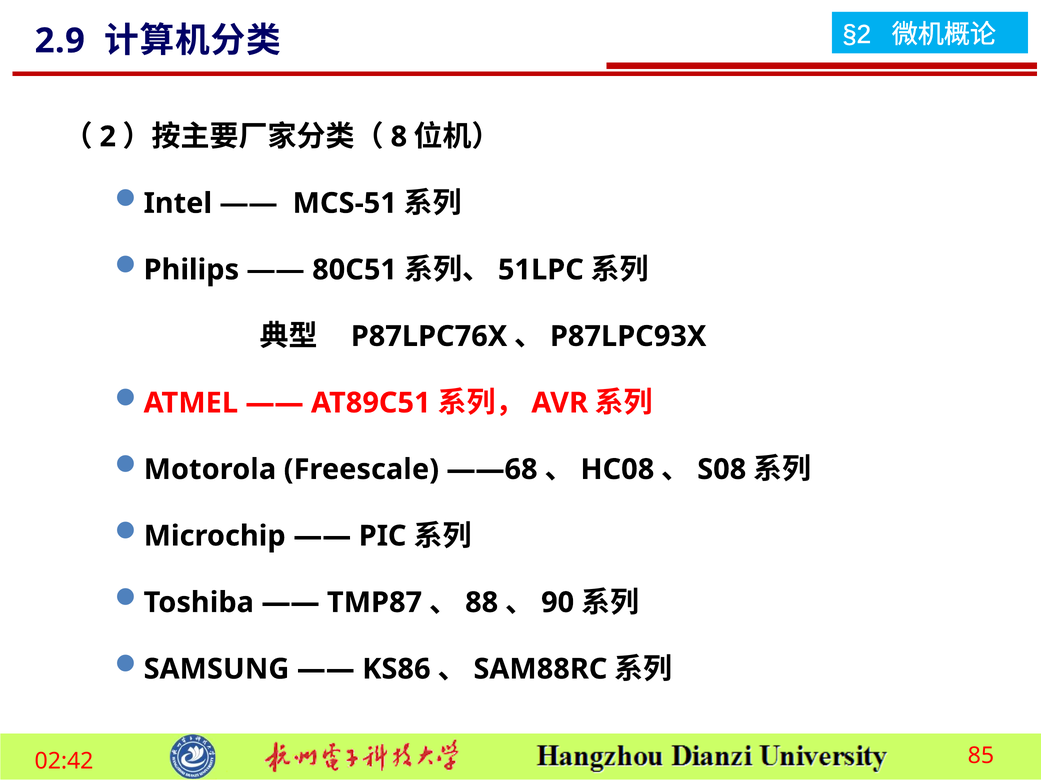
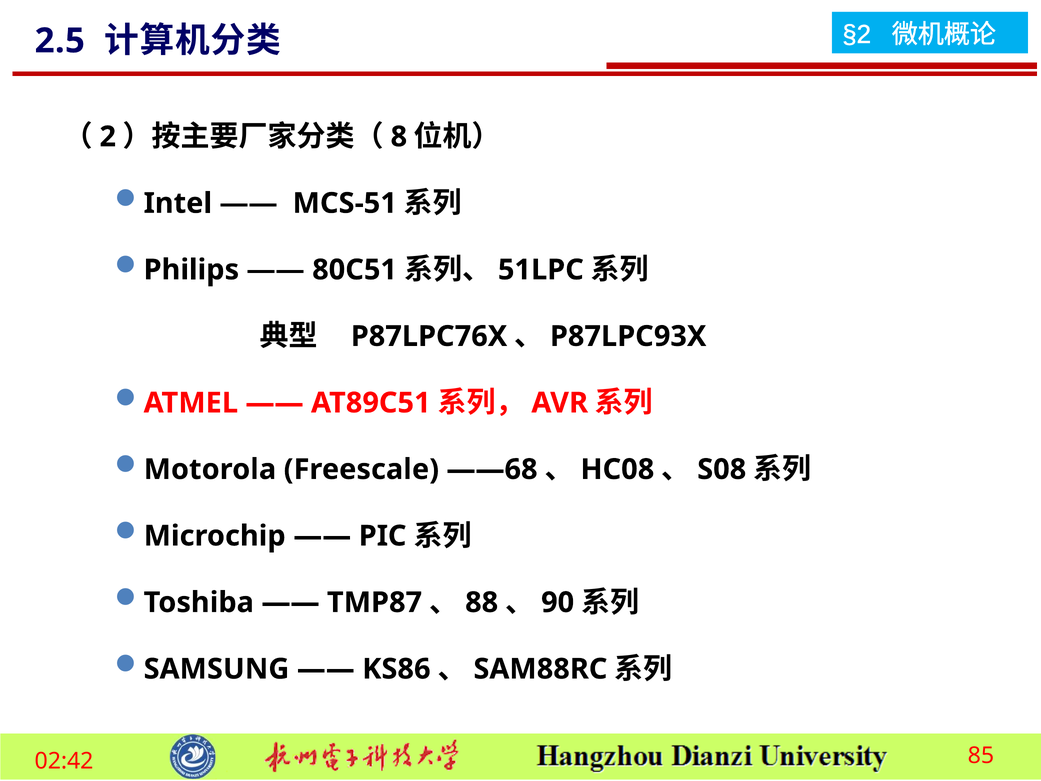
2.9: 2.9 -> 2.5
